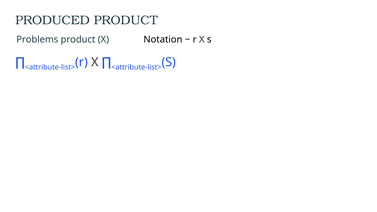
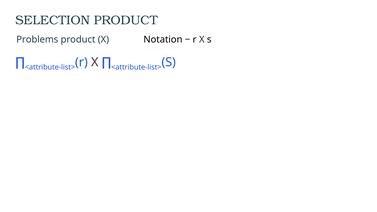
PRODUCED: PRODUCED -> SELECTION
